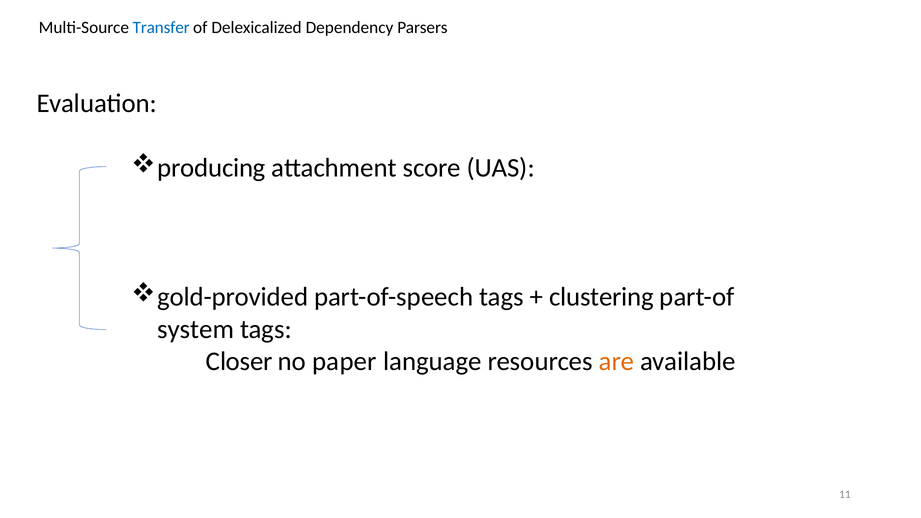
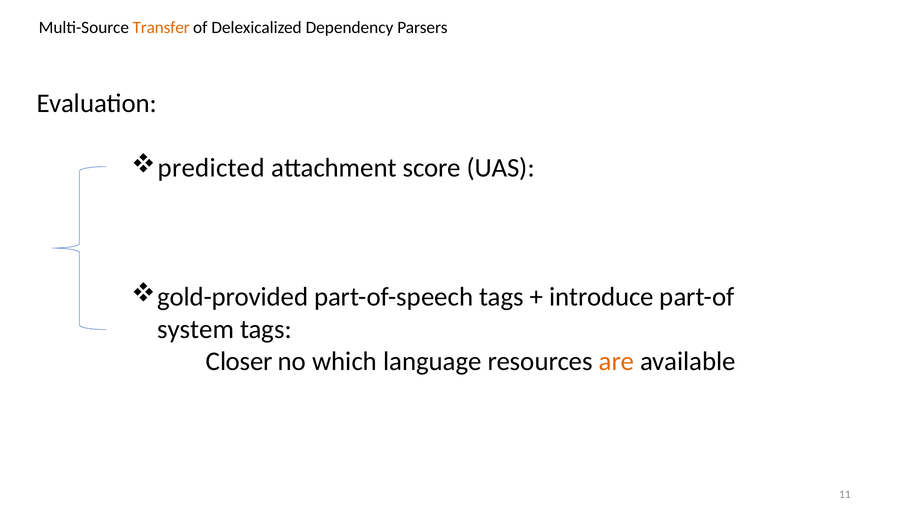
Transfer colour: blue -> orange
producing: producing -> predicted
clustering: clustering -> introduce
paper: paper -> which
